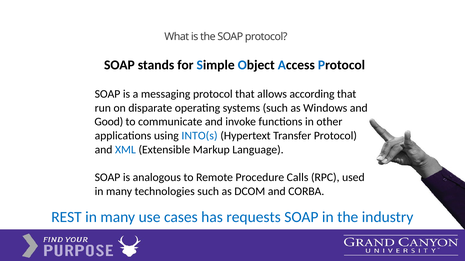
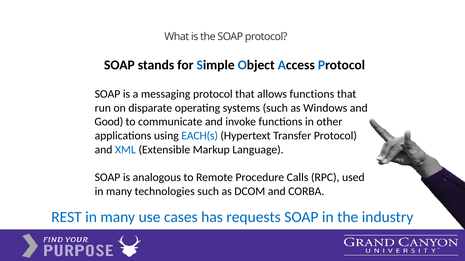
allows according: according -> functions
INTO(s: INTO(s -> EACH(s
